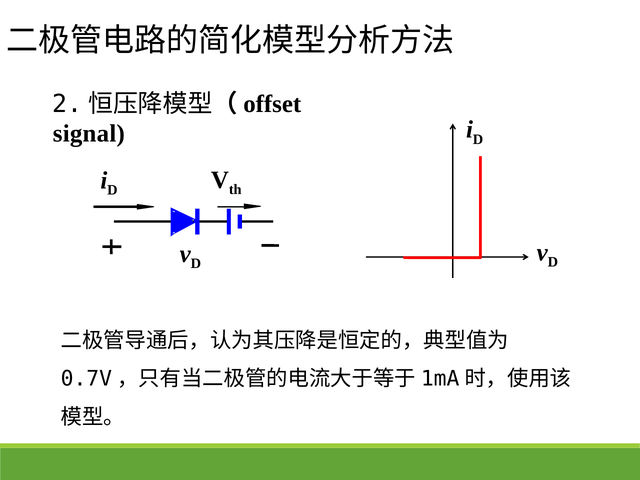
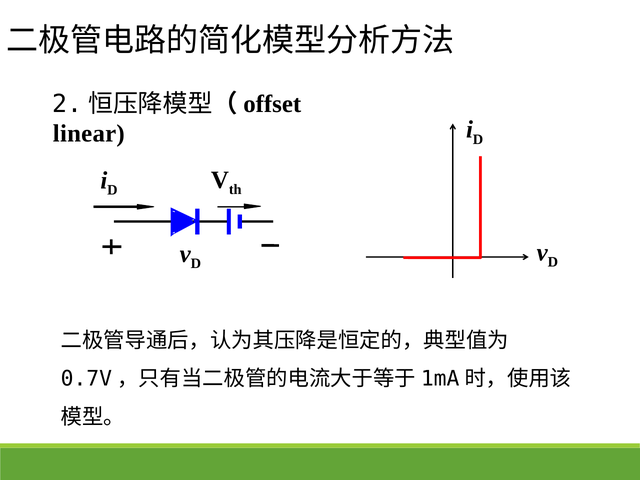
signal: signal -> linear
